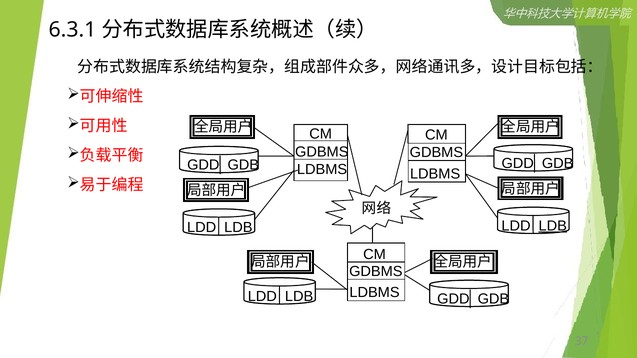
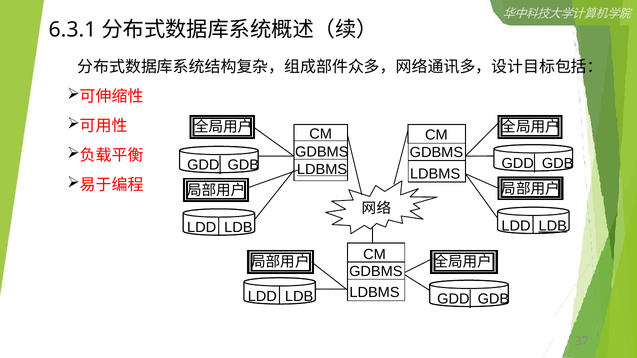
LDBMS at (322, 170) underline: none -> present
